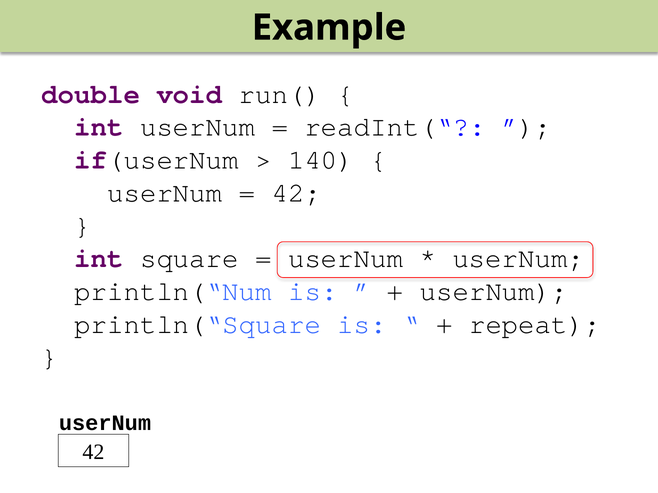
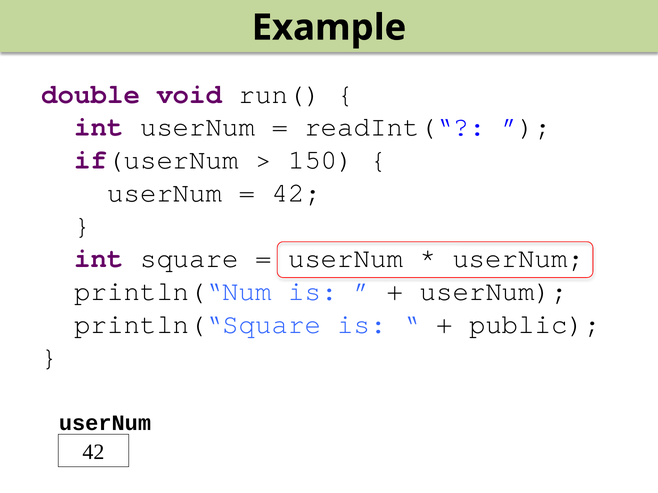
140: 140 -> 150
repeat: repeat -> public
